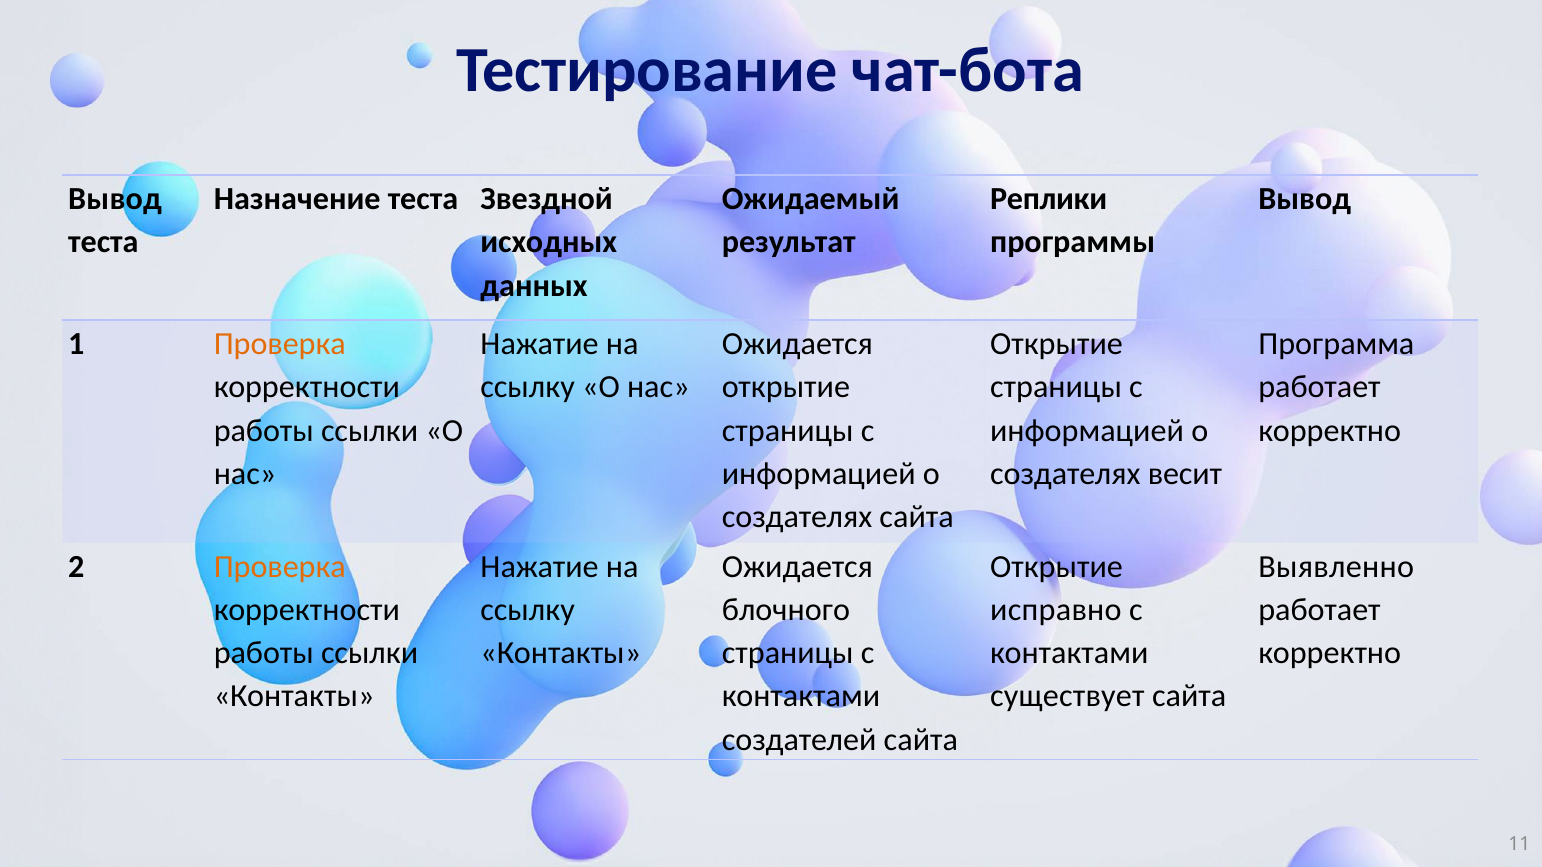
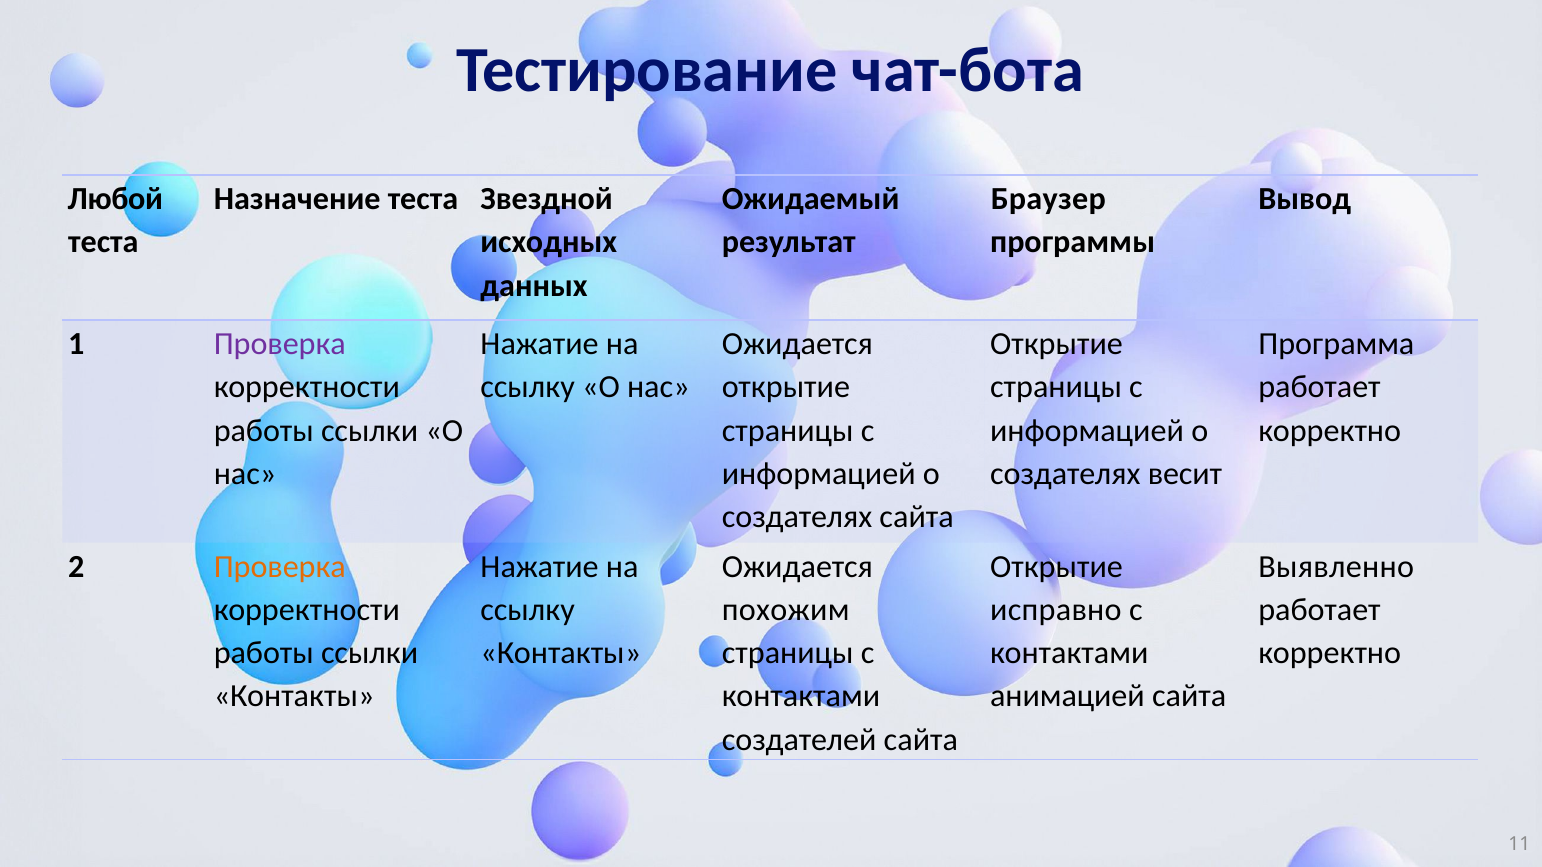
Вывод at (115, 199): Вывод -> Любой
Реплики: Реплики -> Браузер
Проверка at (280, 344) colour: orange -> purple
блочного: блочного -> похожим
существует: существует -> анимацией
